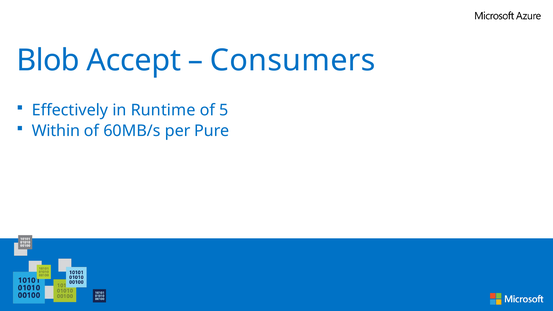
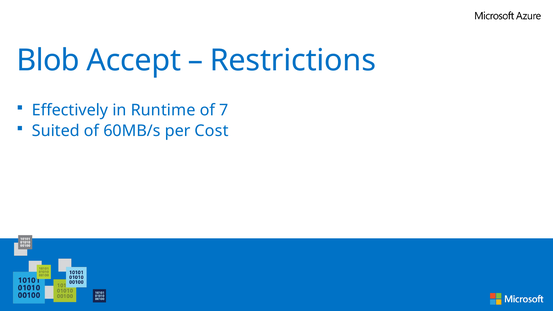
Consumers: Consumers -> Restrictions
5: 5 -> 7
Within: Within -> Suited
Pure: Pure -> Cost
